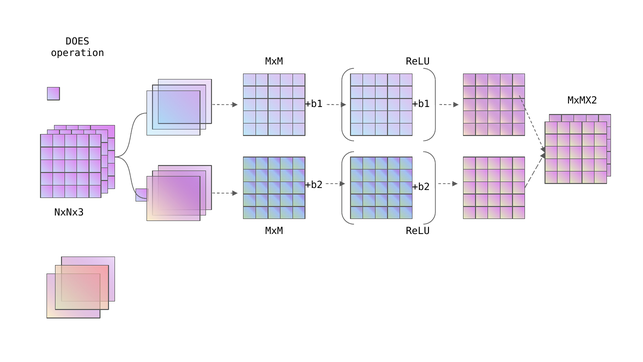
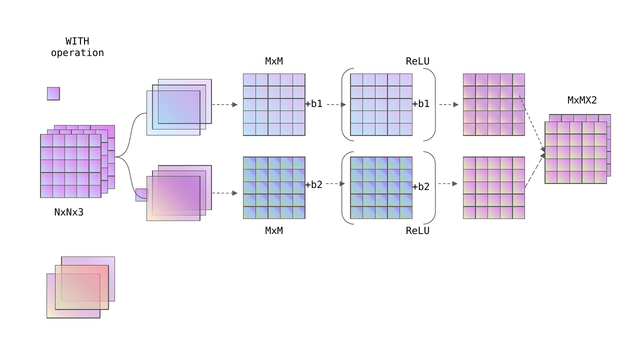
DOES: DOES -> WITH
